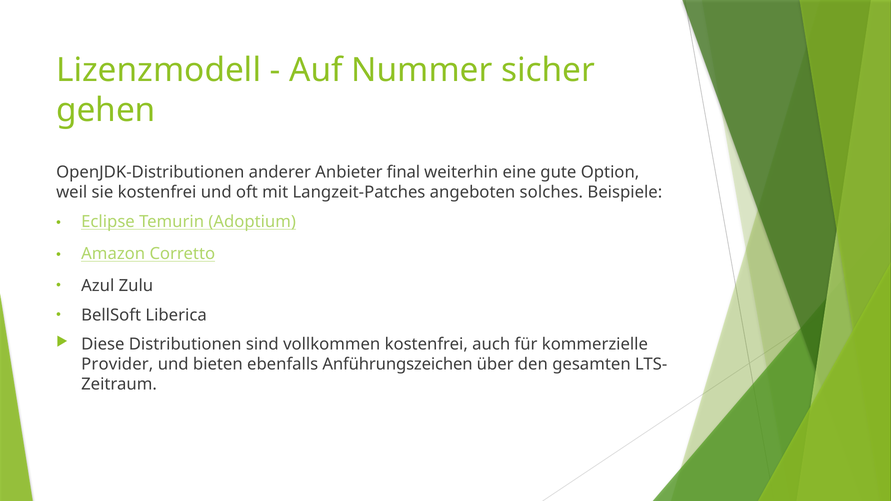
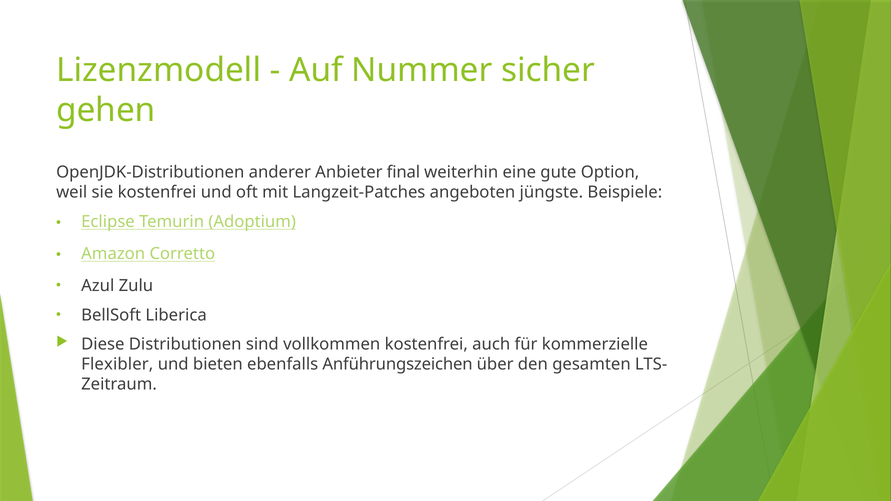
solches: solches -> jüngste
Provider: Provider -> Flexibler
